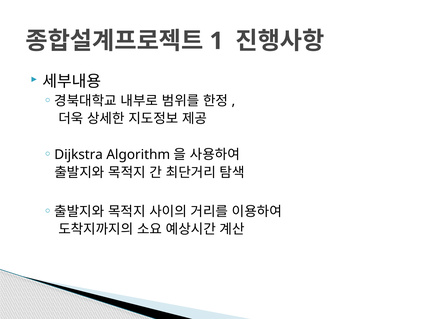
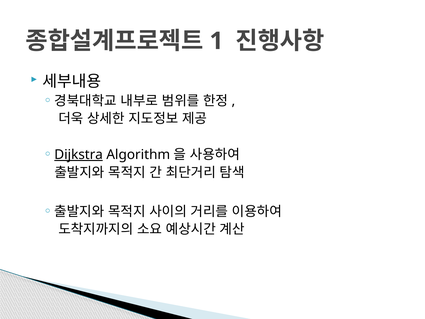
Dijkstra underline: none -> present
